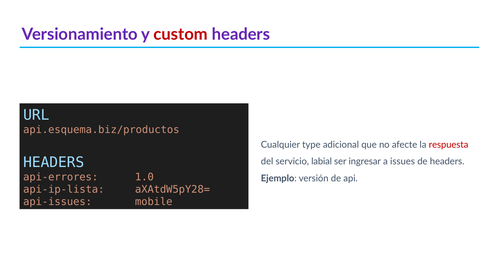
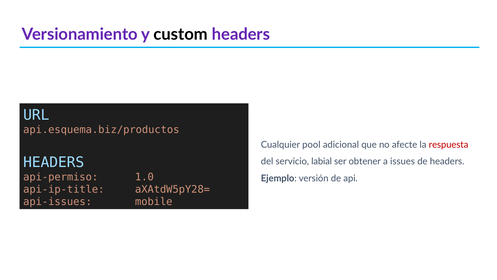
custom colour: red -> black
type: type -> pool
ingresar: ingresar -> obtener
api-errores: api-errores -> api-permiso
api-ip-lista: api-ip-lista -> api-ip-title
